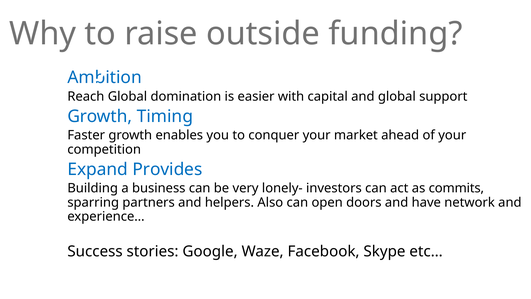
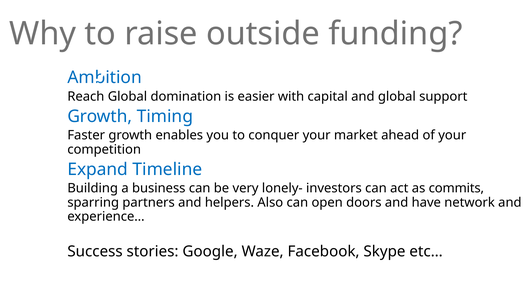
Provides: Provides -> Timeline
